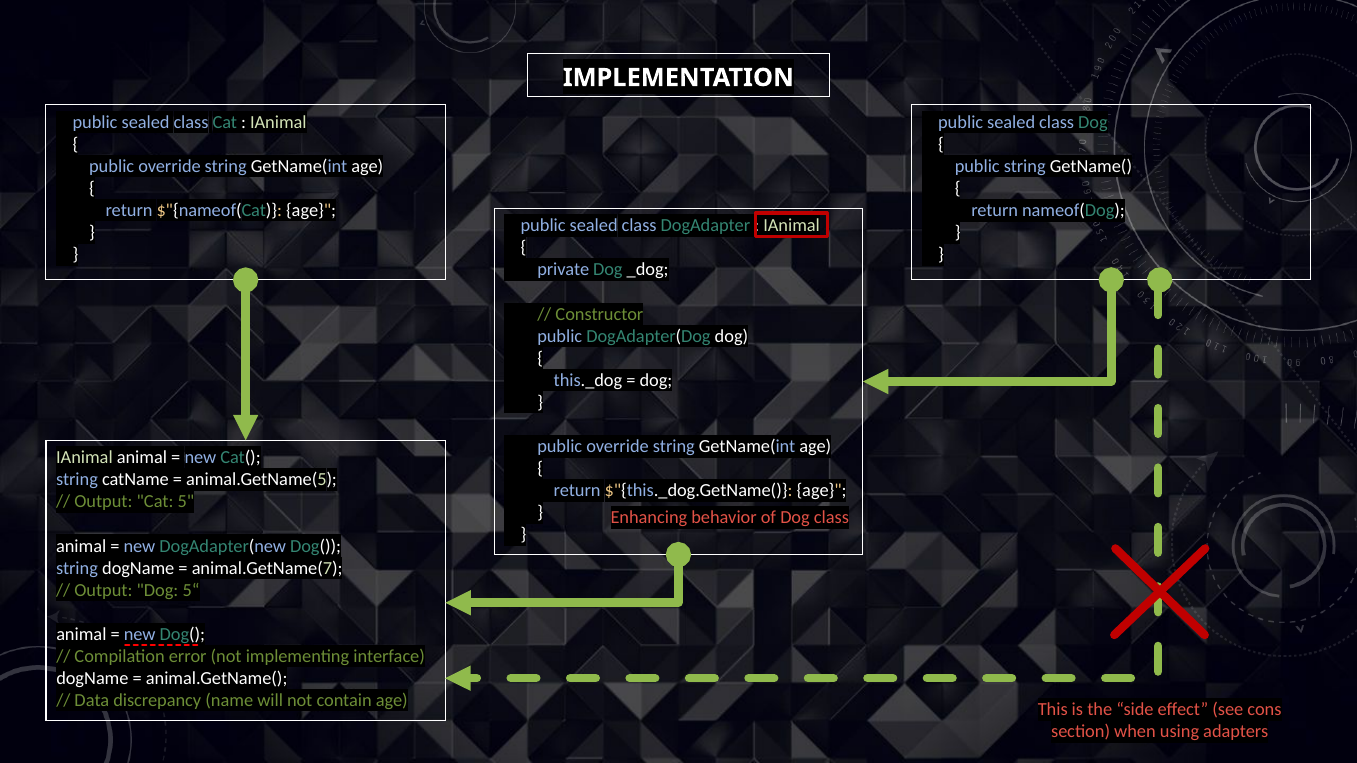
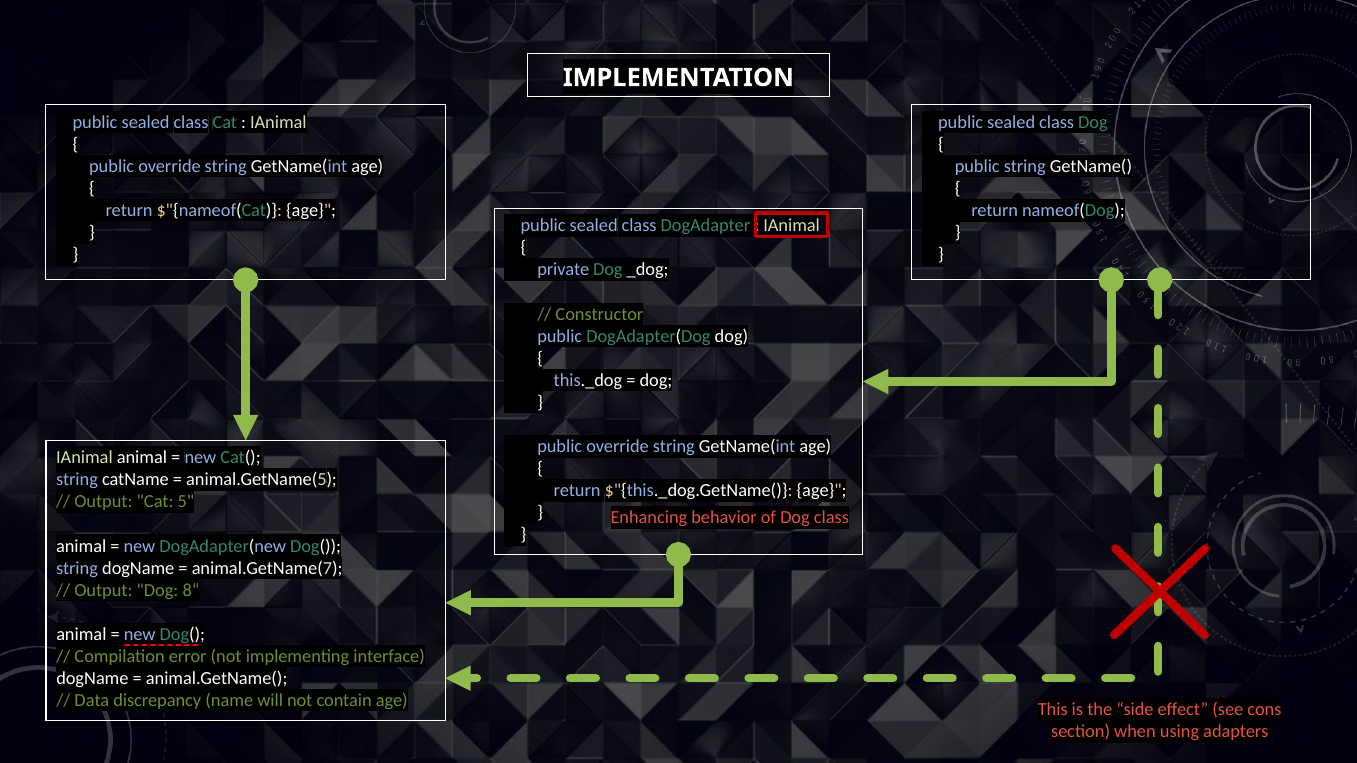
5“: 5“ -> 8“
